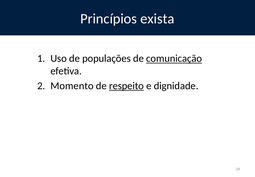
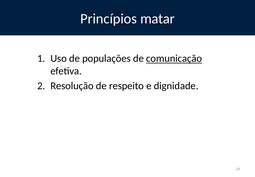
exista: exista -> matar
Momento: Momento -> Resolução
respeito underline: present -> none
